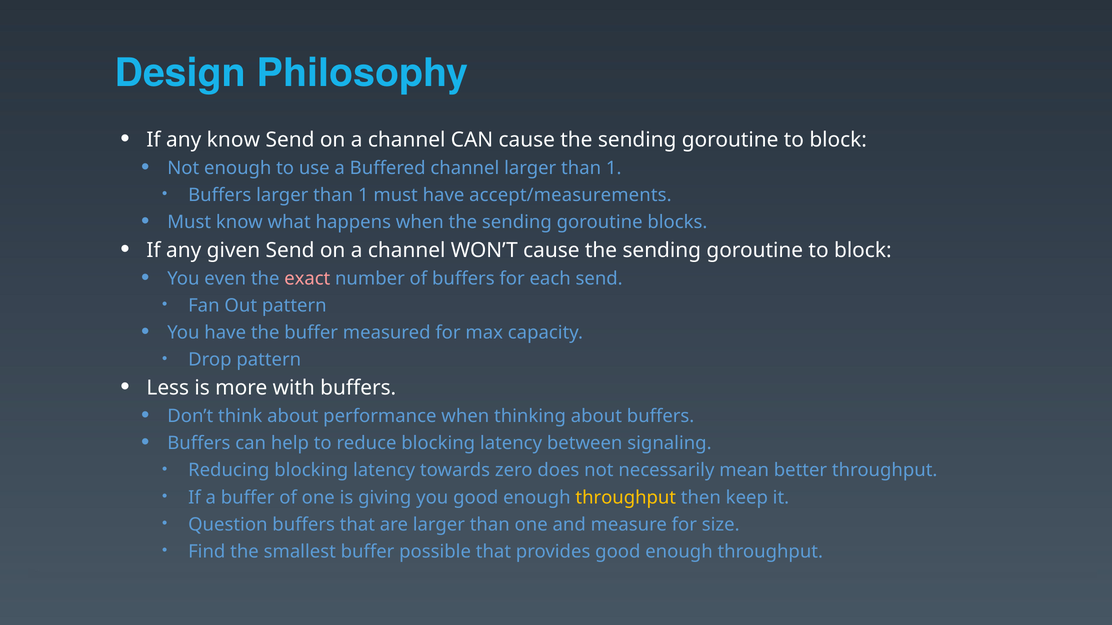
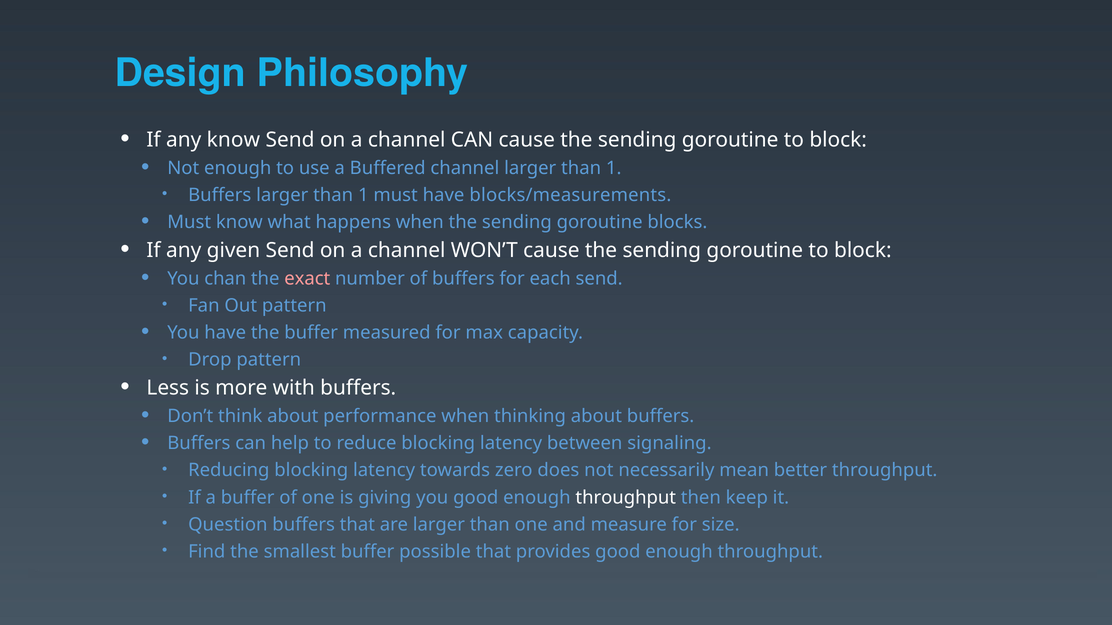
accept/measurements: accept/measurements -> blocks/measurements
even: even -> chan
throughput at (626, 498) colour: yellow -> white
